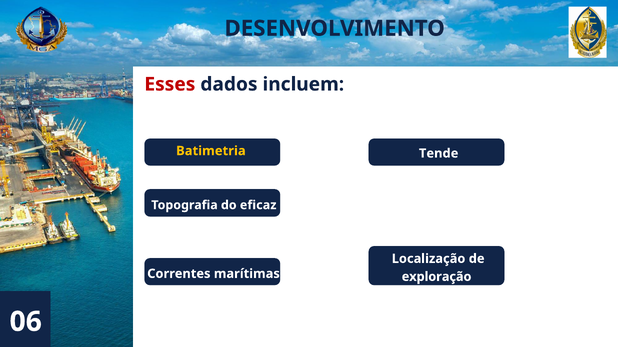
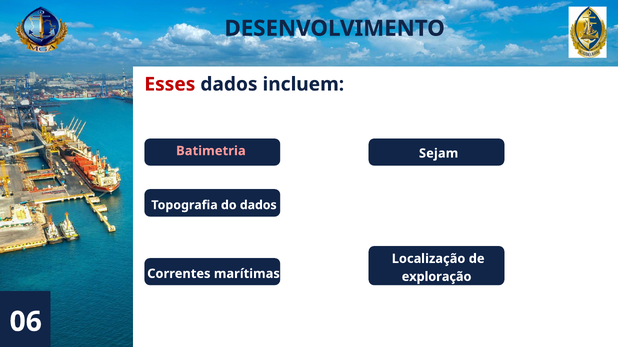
Batimetria colour: yellow -> pink
Tende: Tende -> Sejam
do eficaz: eficaz -> dados
